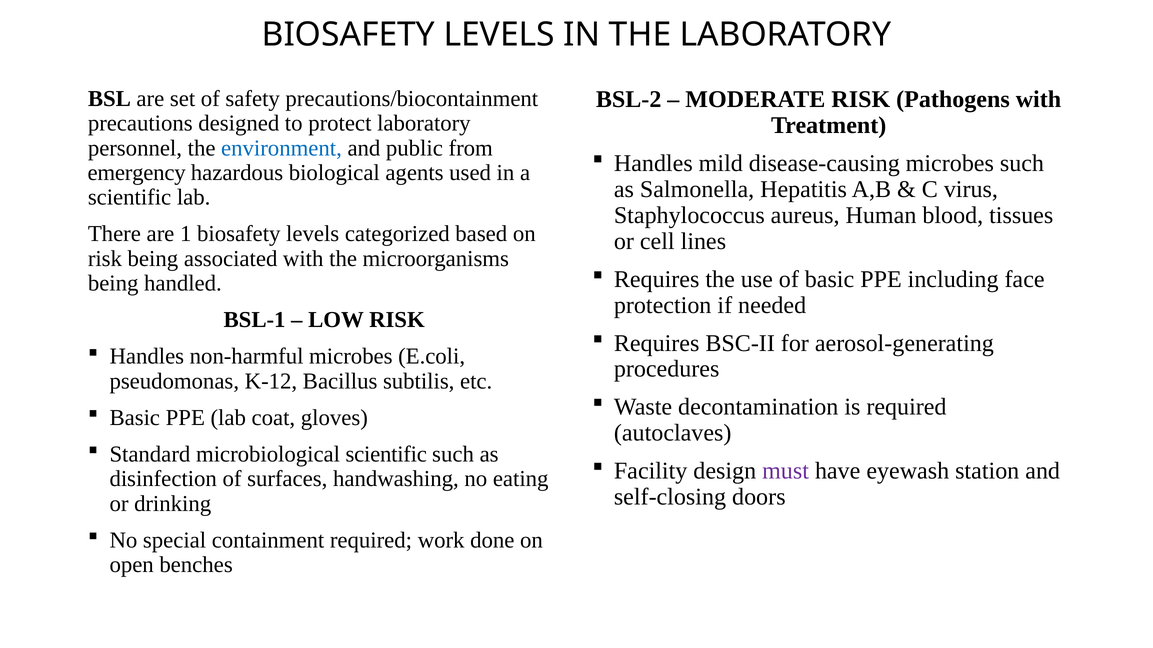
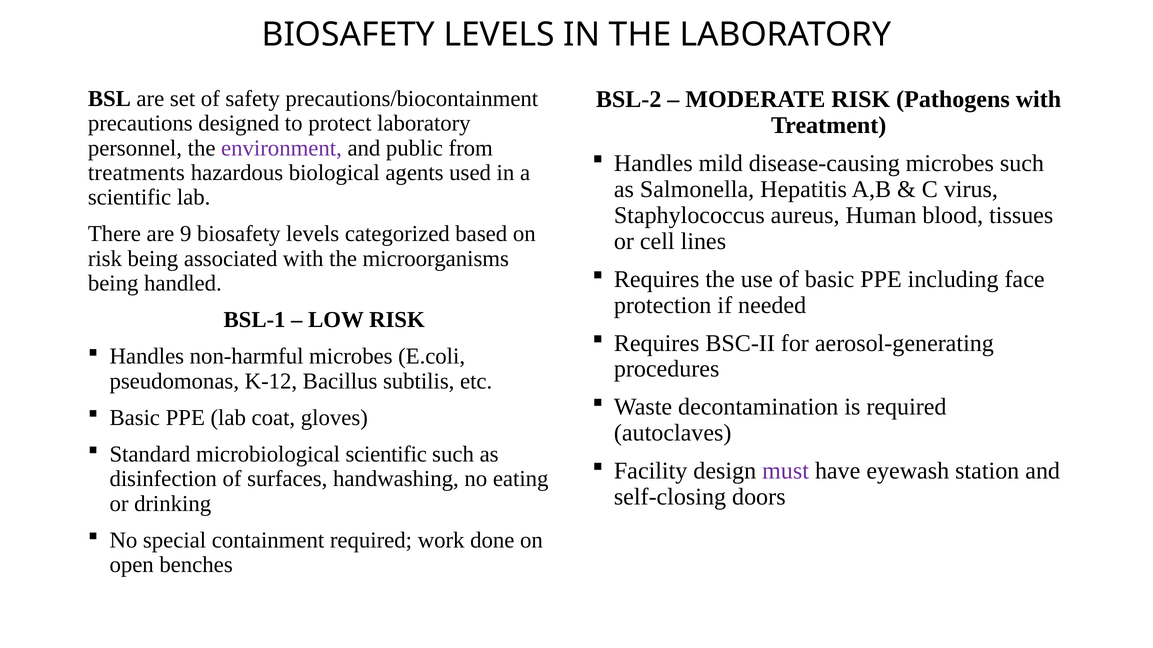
environment colour: blue -> purple
emergency: emergency -> treatments
1: 1 -> 9
